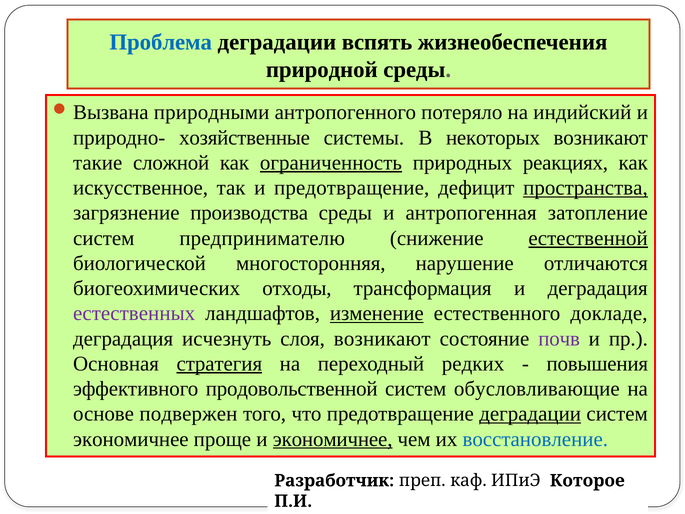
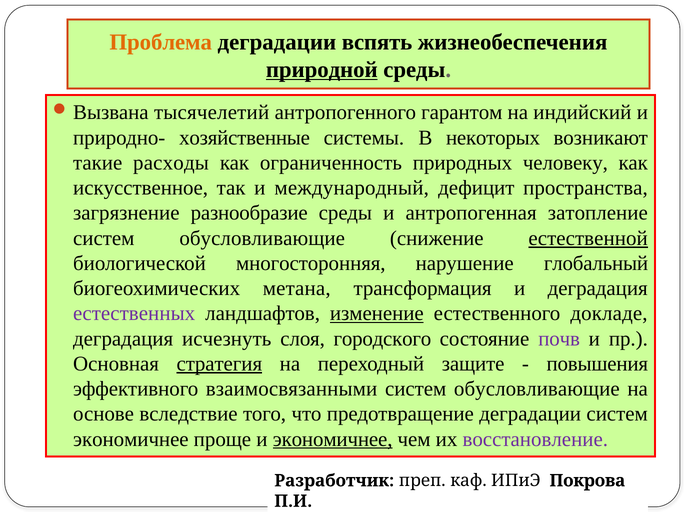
Проблема colour: blue -> orange
природной underline: none -> present
природными: природными -> тысячелетий
потеряло: потеряло -> гарантом
сложной: сложной -> расходы
ограниченность underline: present -> none
реакциях: реакциях -> человеку
и предотвращение: предотвращение -> международный
пространства underline: present -> none
производства: производства -> разнообразие
предпринимателю at (262, 238): предпринимателю -> обусловливающие
отличаются: отличаются -> глобальный
отходы: отходы -> метана
слоя возникают: возникают -> городского
редких: редких -> защите
продовольственной: продовольственной -> взаимосвязанными
подвержен: подвержен -> вследствие
деградации at (530, 414) underline: present -> none
восстановление colour: blue -> purple
Которое: Которое -> Покрова
